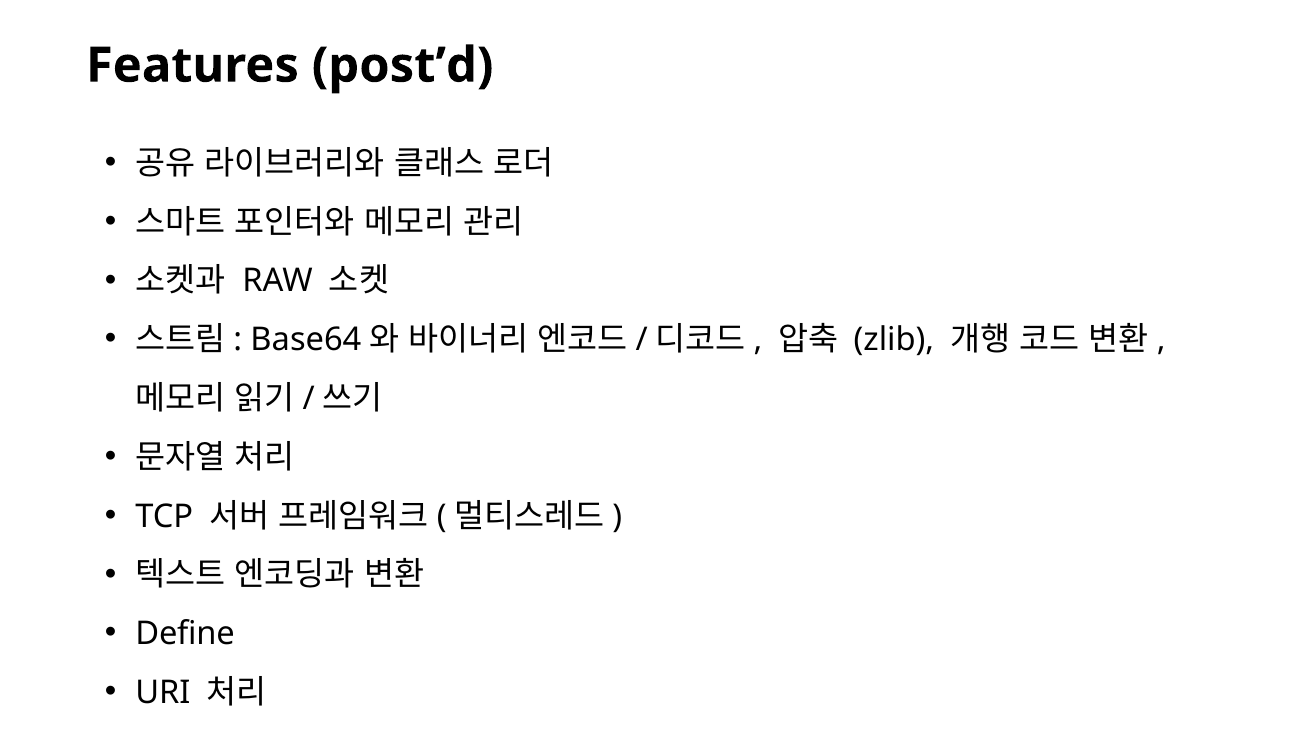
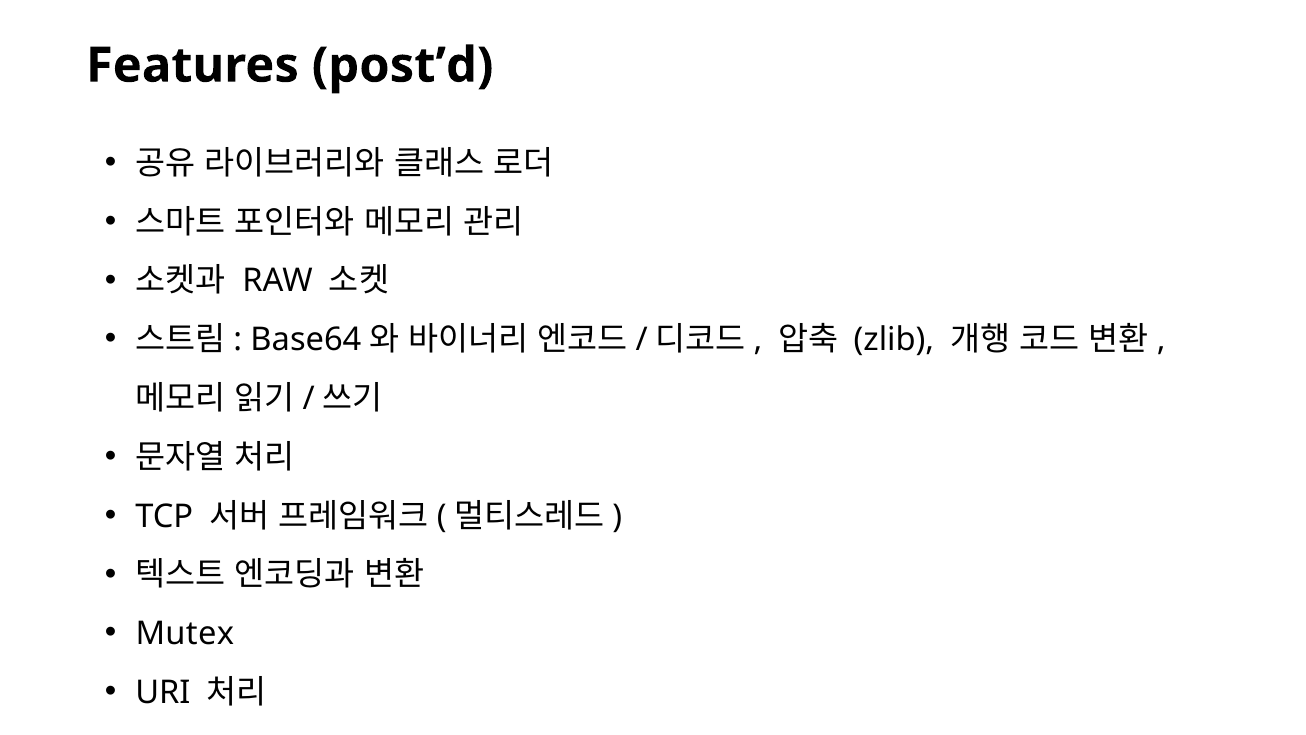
Define: Define -> Mutex
